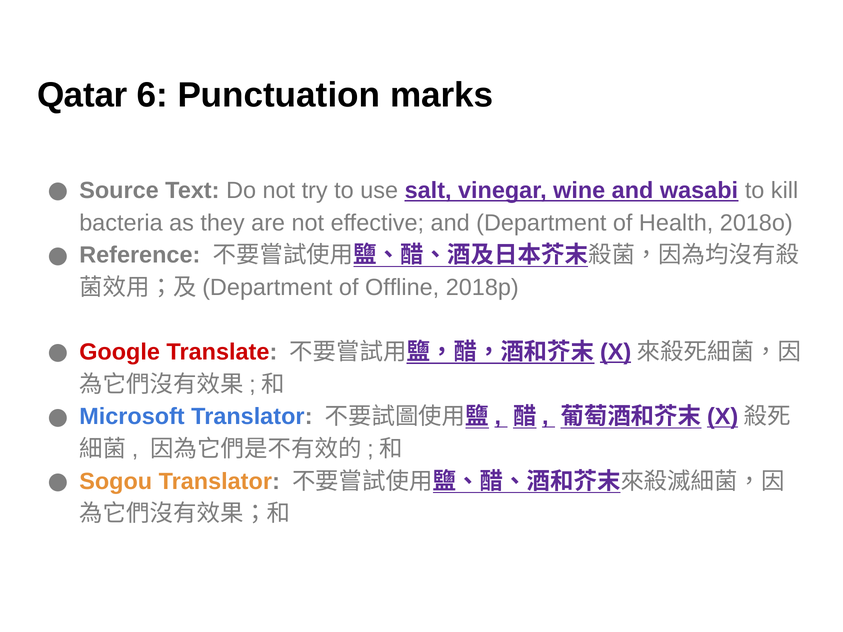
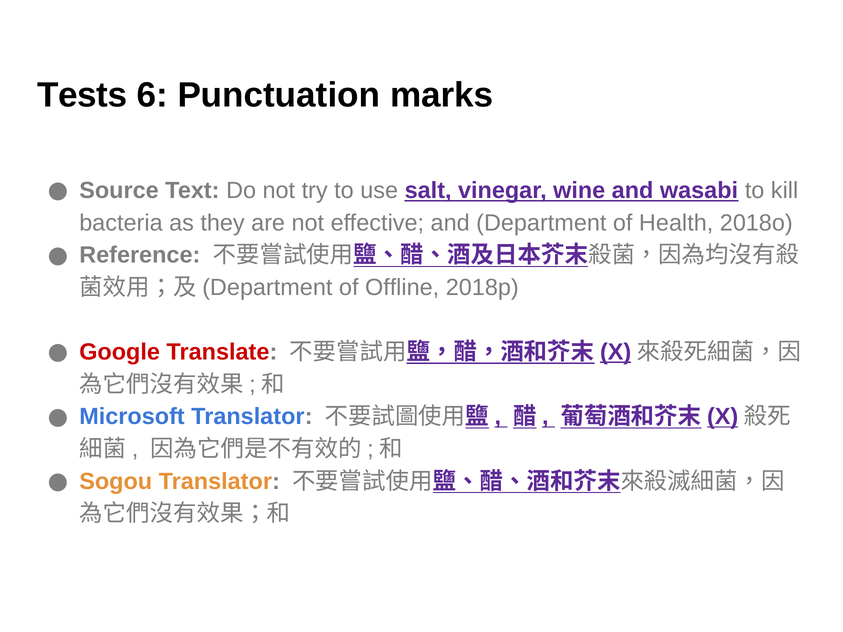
Qatar: Qatar -> Tests
